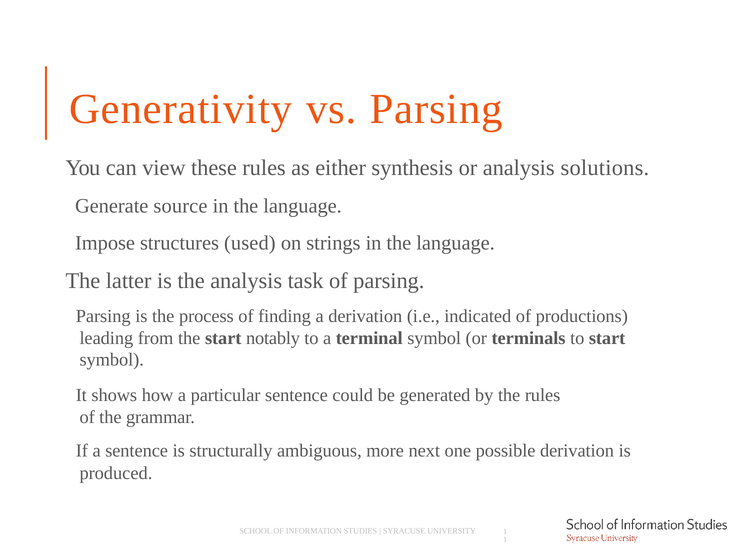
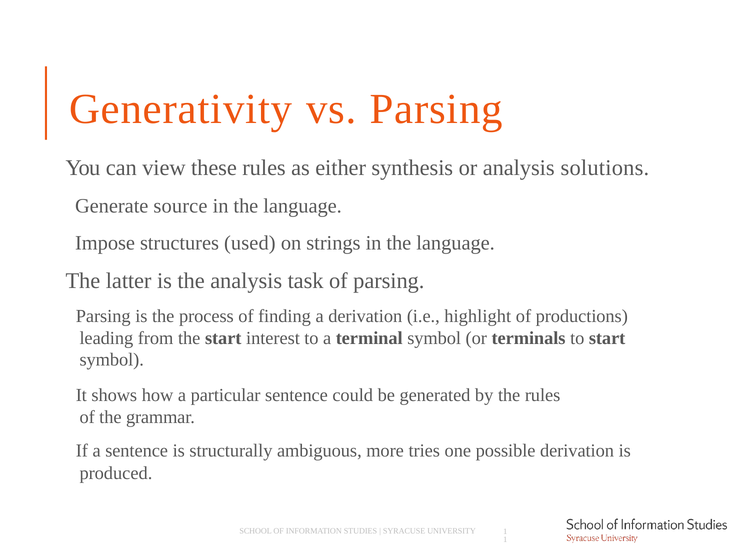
indicated: indicated -> highlight
notably: notably -> interest
next: next -> tries
